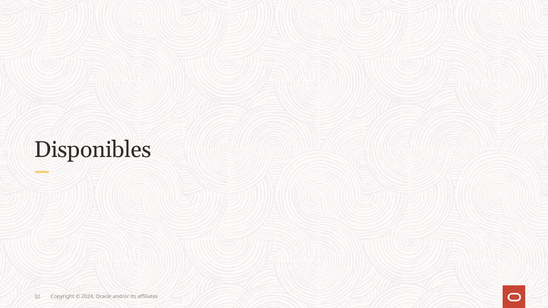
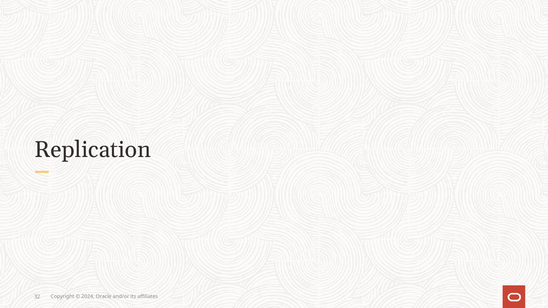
Disponibles: Disponibles -> Replication
